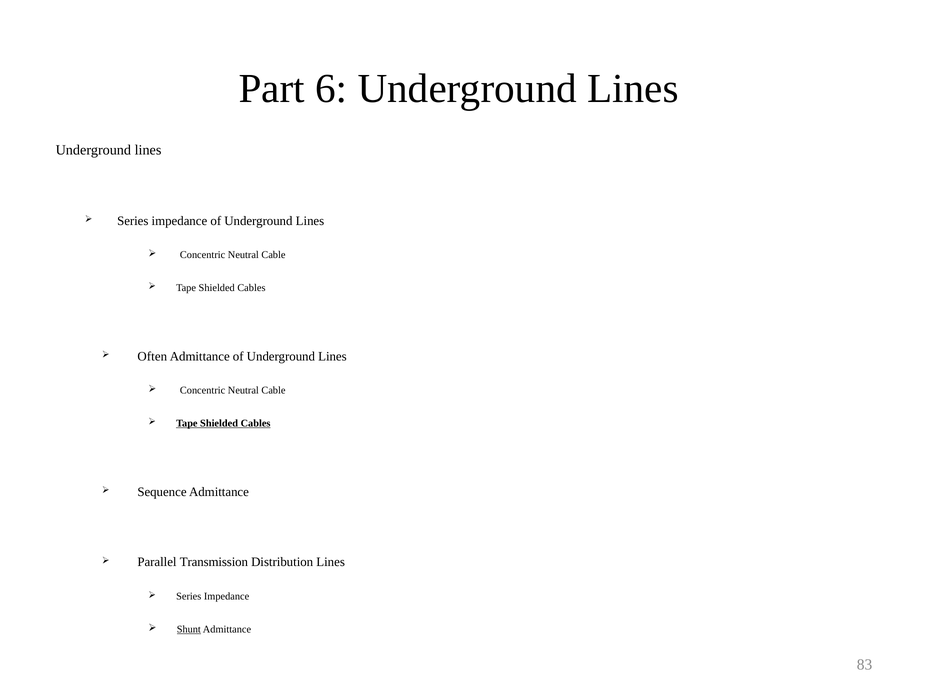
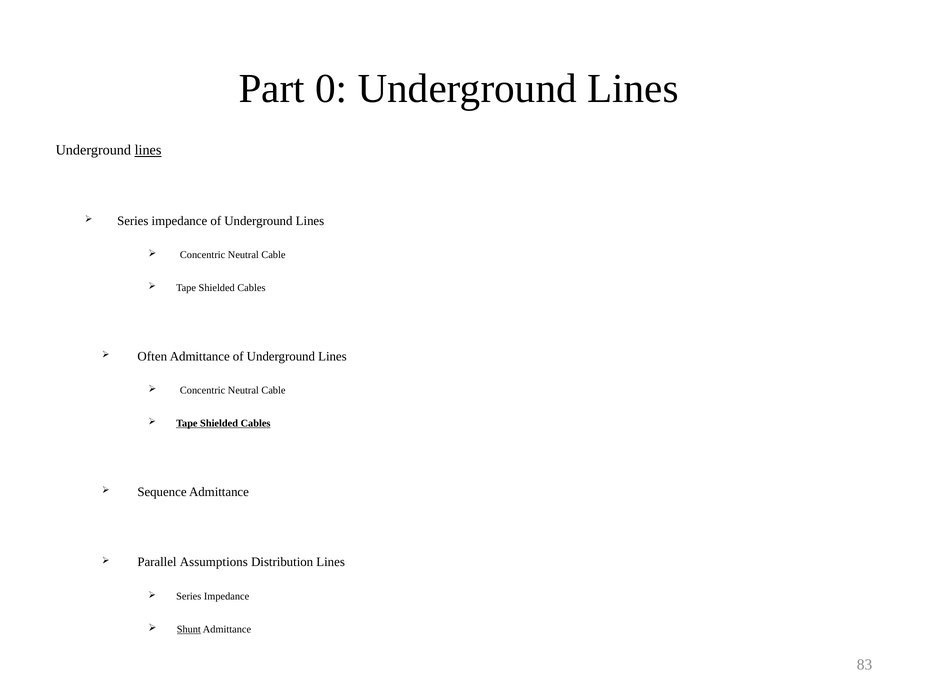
6: 6 -> 0
lines at (148, 150) underline: none -> present
Transmission: Transmission -> Assumptions
